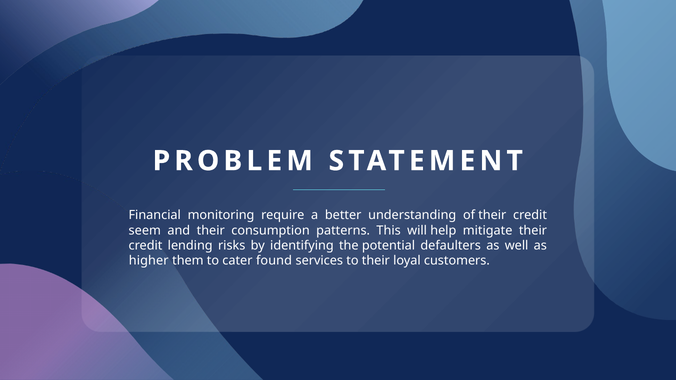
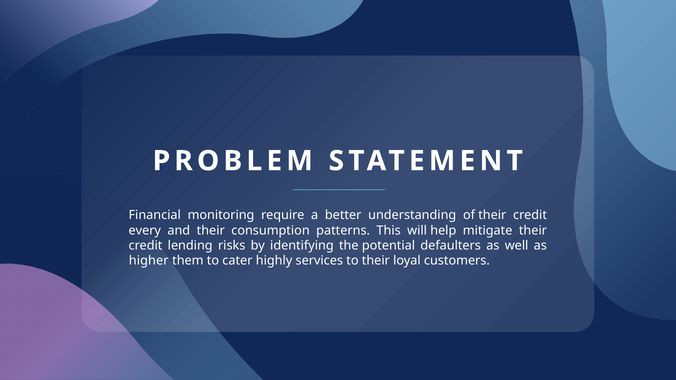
seem: seem -> every
found: found -> highly
